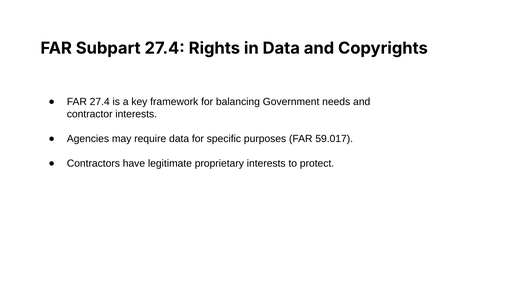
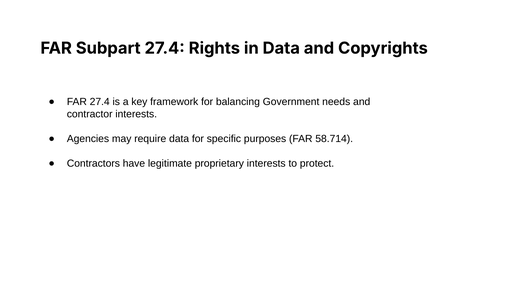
59.017: 59.017 -> 58.714
